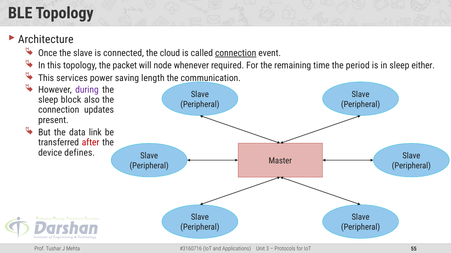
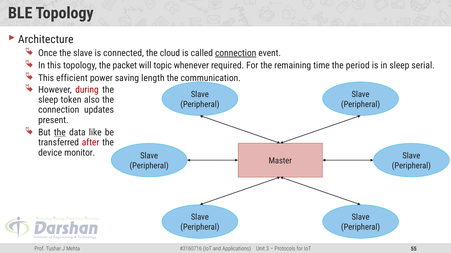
node: node -> topic
either: either -> serial
services: services -> efficient
during colour: purple -> red
block: block -> token
the at (60, 133) underline: none -> present
link: link -> like
defines: defines -> monitor
